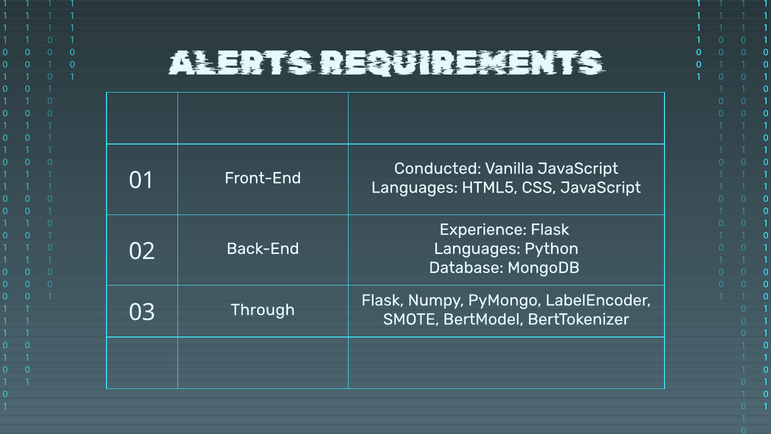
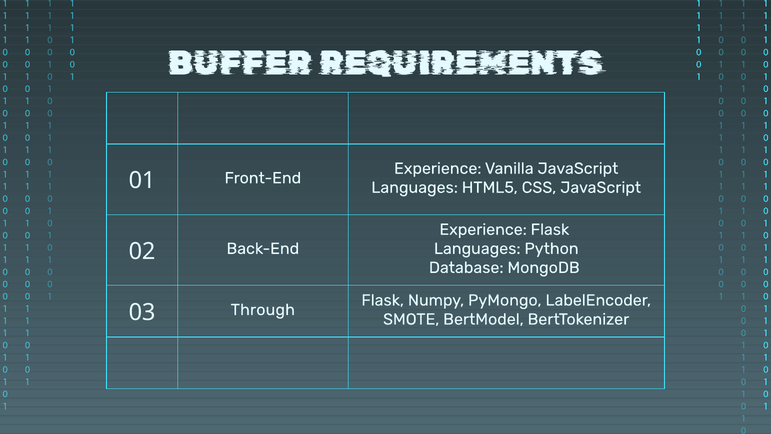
ALERTS: ALERTS -> BUFFER
Conducted at (438, 168): Conducted -> Experience
